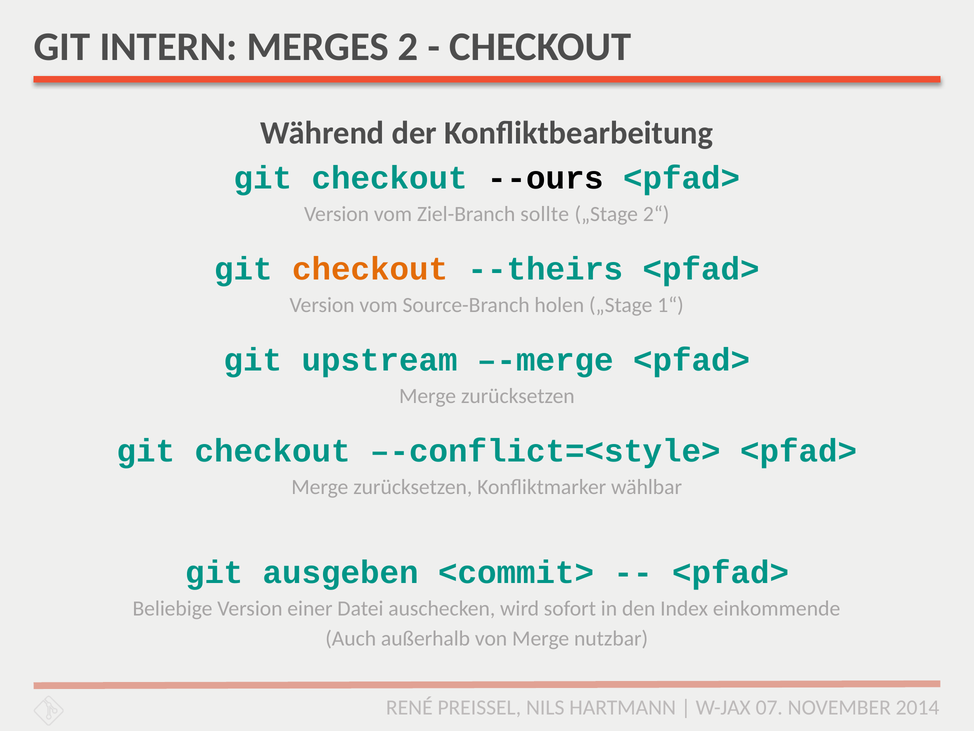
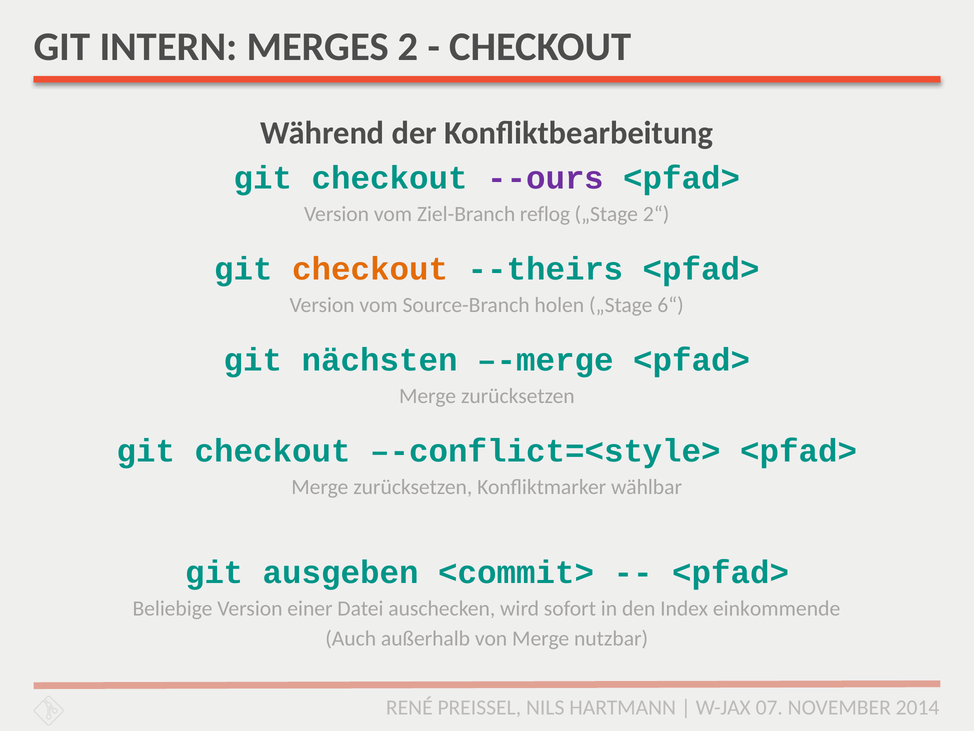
--ours colour: black -> purple
sollte: sollte -> reflog
1“: 1“ -> 6“
upstream: upstream -> nächsten
